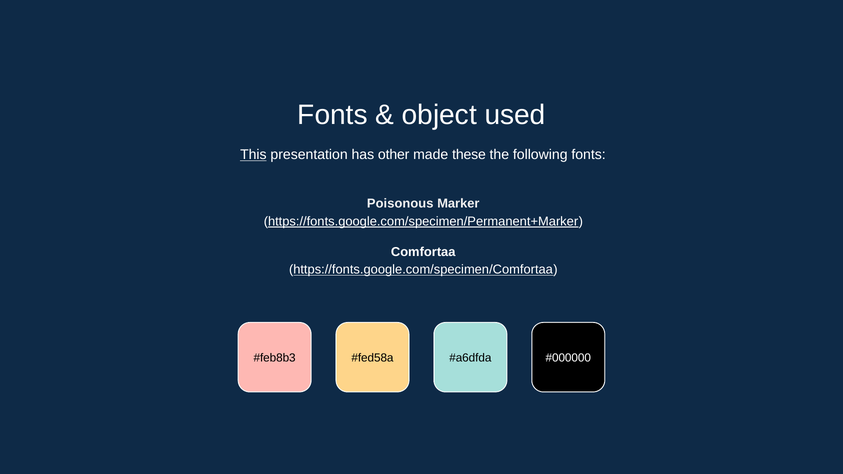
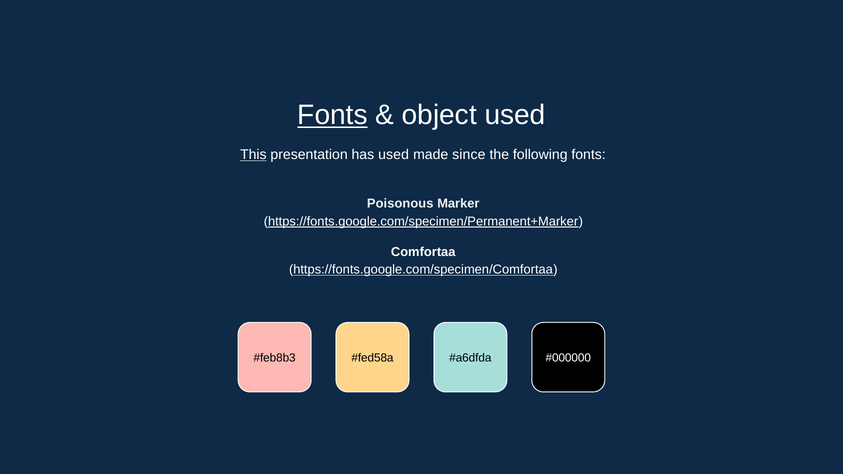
Fonts at (332, 115) underline: none -> present
has other: other -> used
these: these -> since
